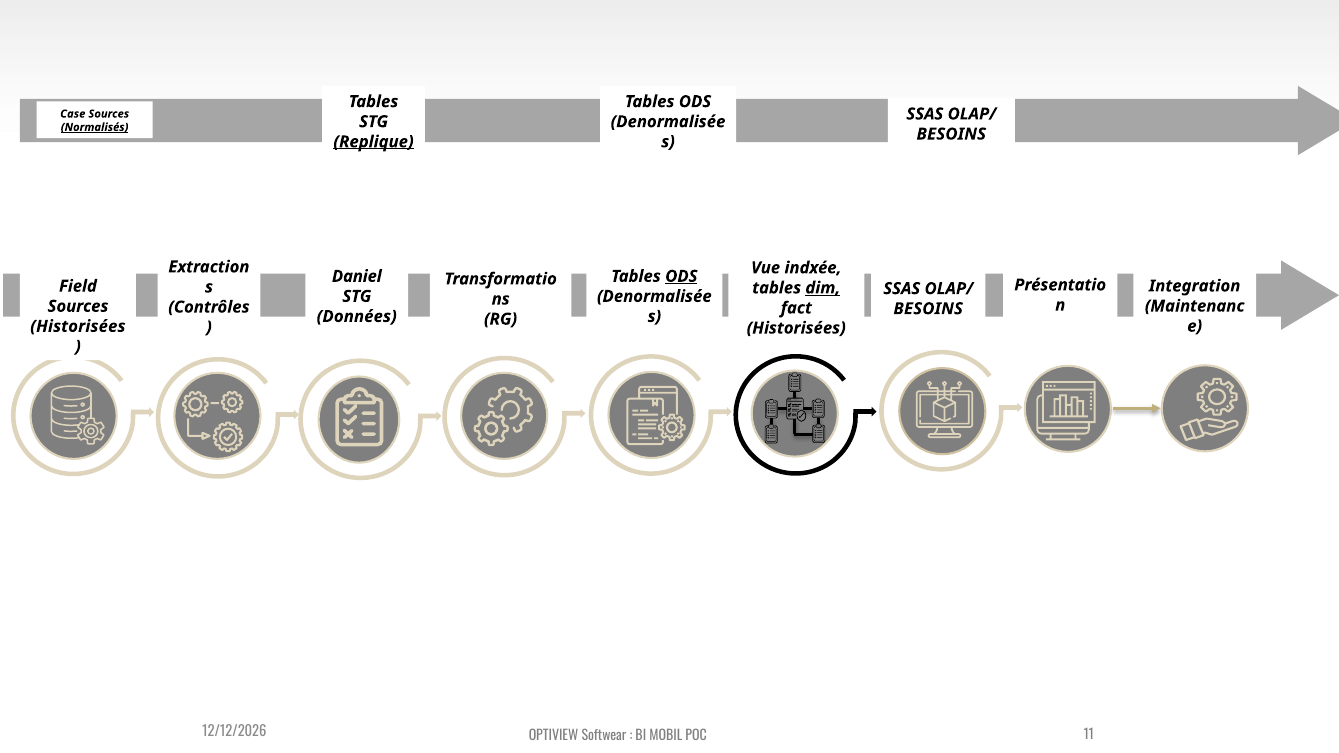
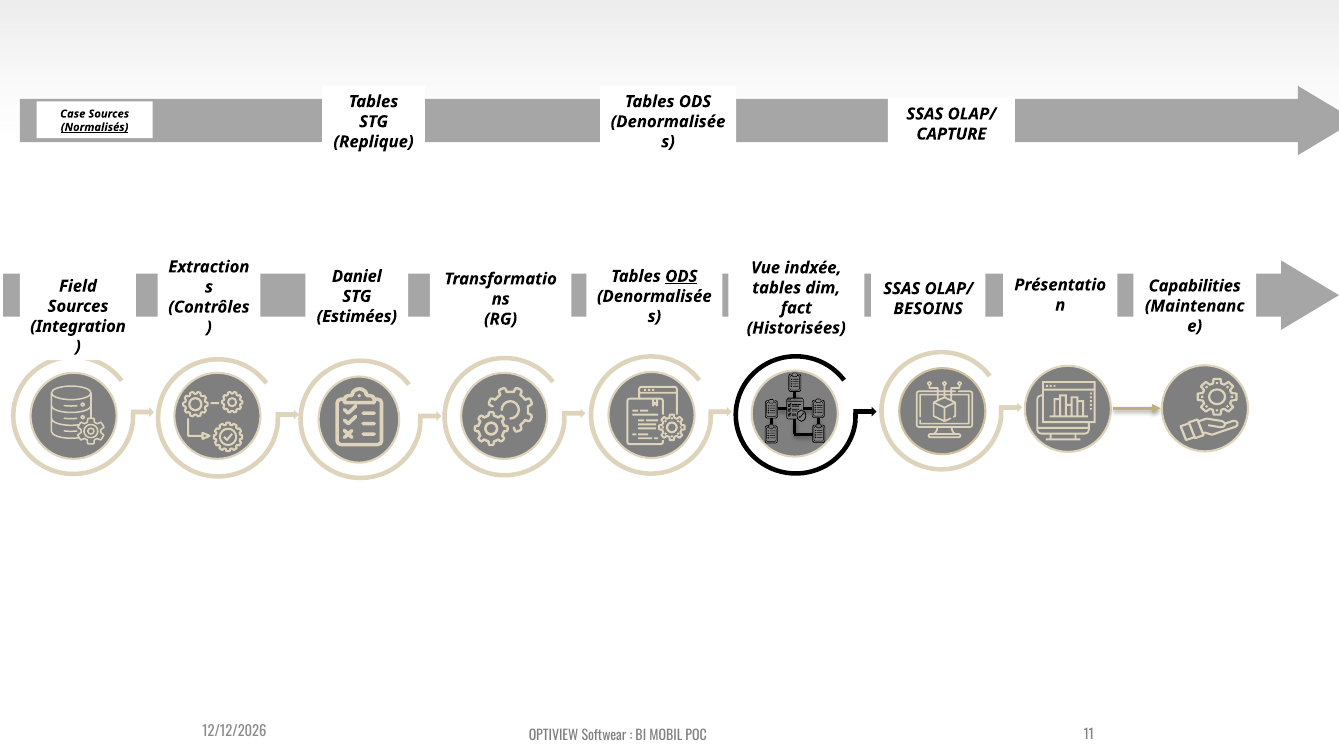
BESOINS at (951, 134): BESOINS -> CAPTURE
Replique underline: present -> none
Integration: Integration -> Capabilities
dim underline: present -> none
Données: Données -> Estimées
Historisées at (78, 326): Historisées -> Integration
